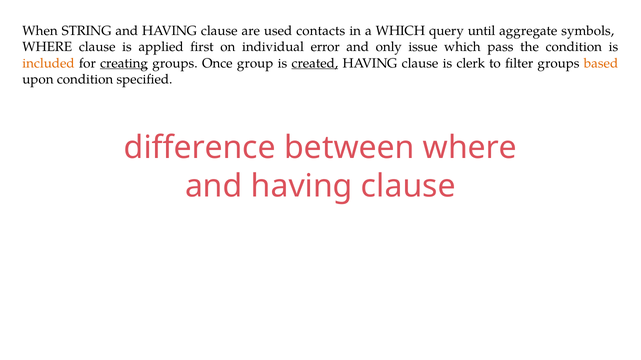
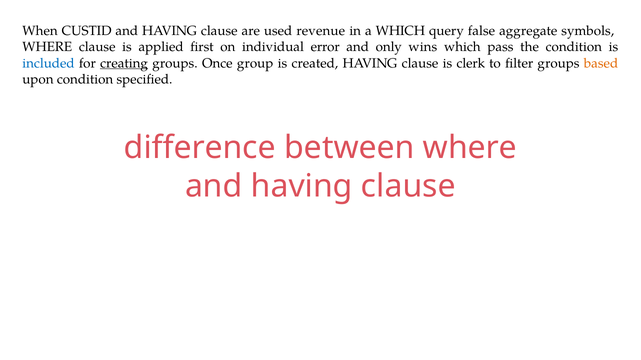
STRING: STRING -> CUSTID
contacts: contacts -> revenue
until: until -> false
issue: issue -> wins
included colour: orange -> blue
created underline: present -> none
